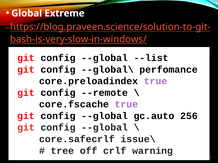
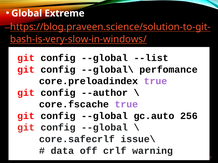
--remote: --remote -> --author
tree: tree -> data
